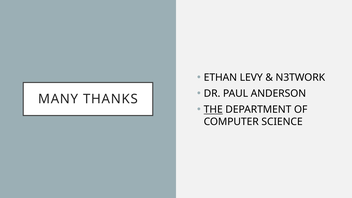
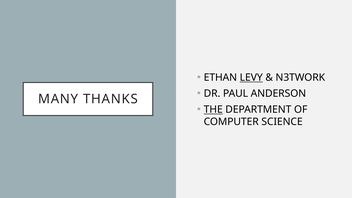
LEVY underline: none -> present
